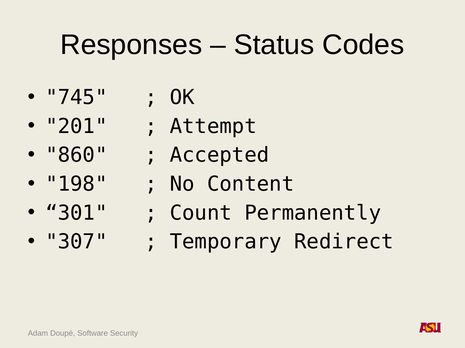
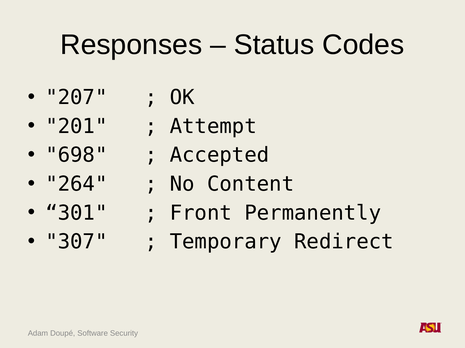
745: 745 -> 207
860: 860 -> 698
198: 198 -> 264
Count: Count -> Front
